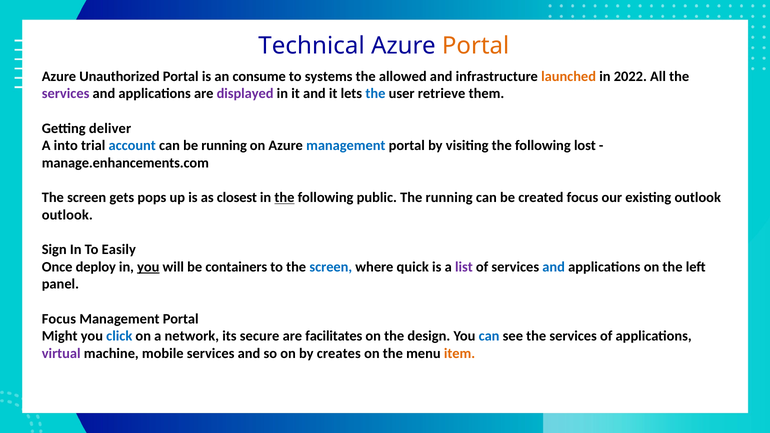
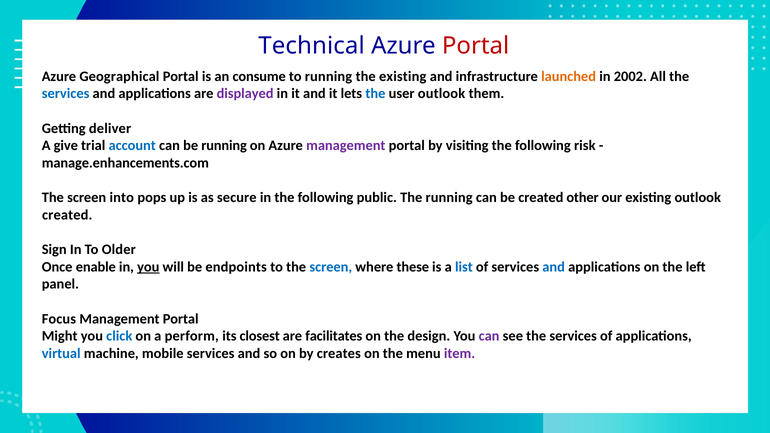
Portal at (476, 46) colour: orange -> red
Unauthorized: Unauthorized -> Geographical
to systems: systems -> running
the allowed: allowed -> existing
2022: 2022 -> 2002
services at (66, 94) colour: purple -> blue
user retrieve: retrieve -> outlook
into: into -> give
management at (346, 146) colour: blue -> purple
lost: lost -> risk
gets: gets -> into
closest: closest -> secure
the at (284, 198) underline: present -> none
created focus: focus -> other
outlook at (67, 215): outlook -> created
Easily: Easily -> Older
deploy: deploy -> enable
containers: containers -> endpoints
quick: quick -> these
list colour: purple -> blue
network: network -> perform
secure: secure -> closest
can at (489, 336) colour: blue -> purple
virtual colour: purple -> blue
item colour: orange -> purple
